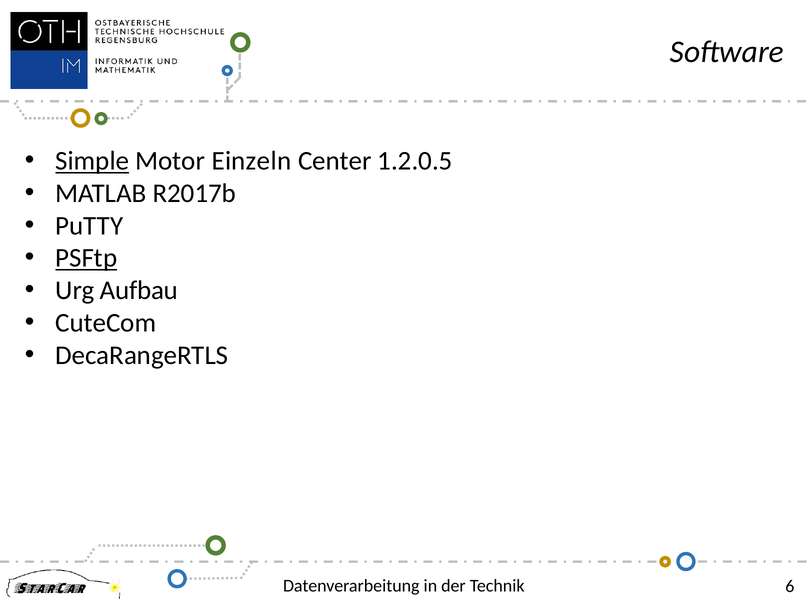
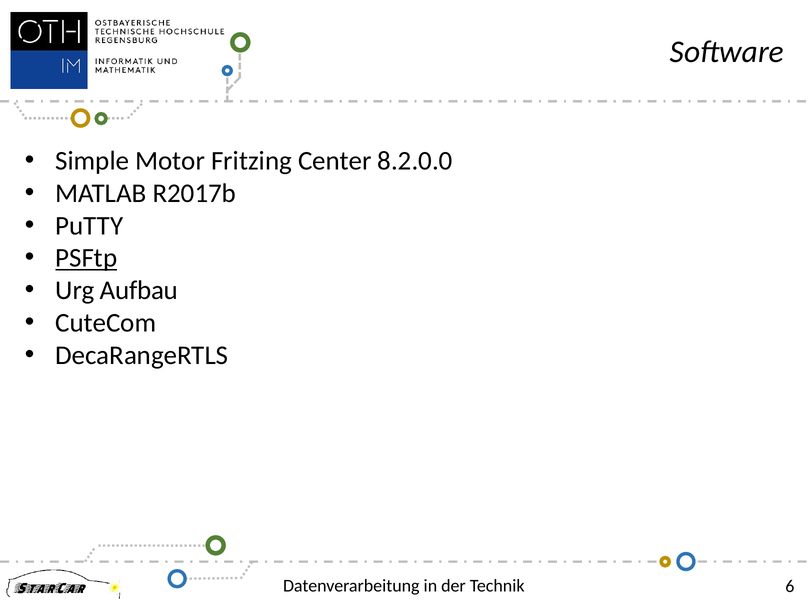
Simple underline: present -> none
Einzeln: Einzeln -> Fritzing
1.2.0.5: 1.2.0.5 -> 8.2.0.0
